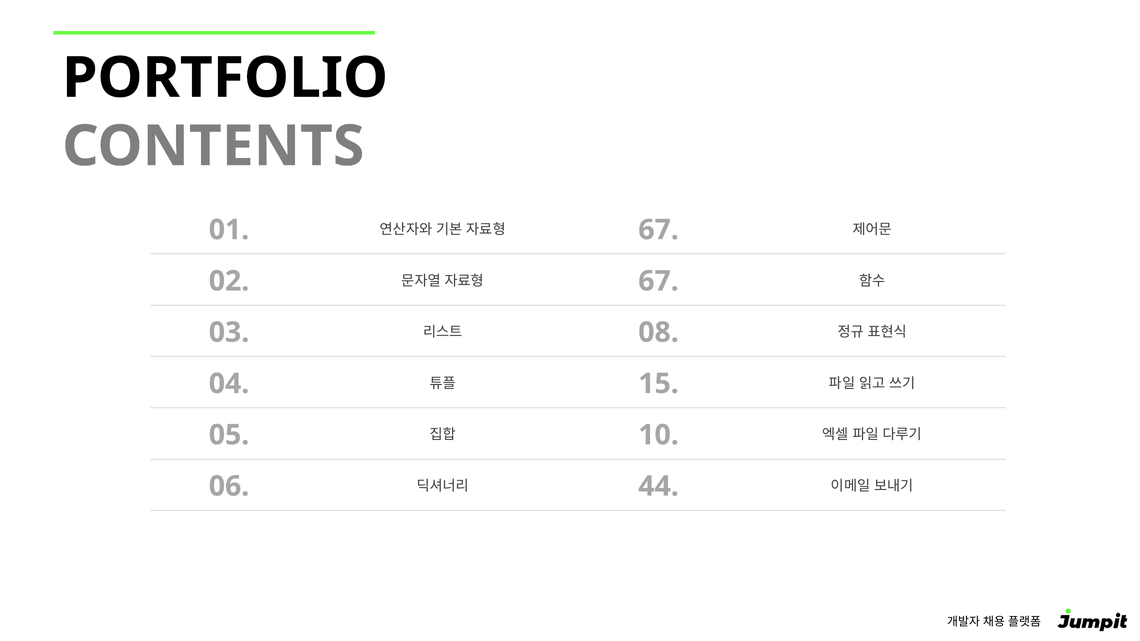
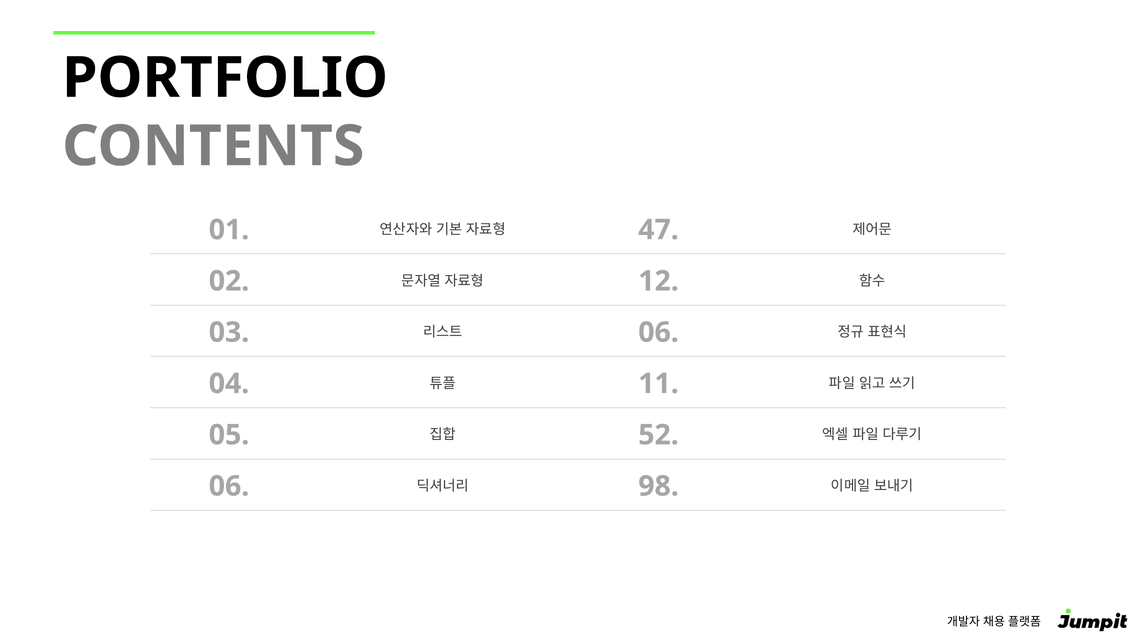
67 at (659, 230): 67 -> 47
67 at (659, 281): 67 -> 12
08 at (659, 332): 08 -> 06
15: 15 -> 11
10: 10 -> 52
44: 44 -> 98
